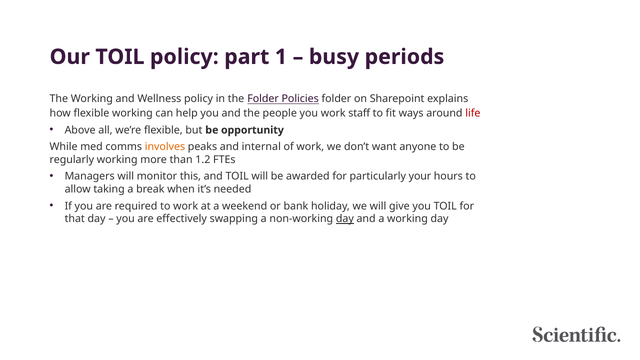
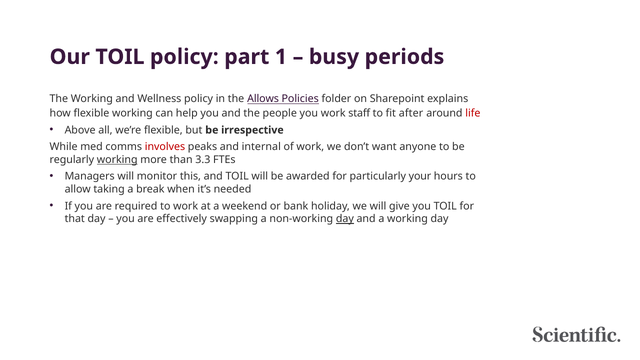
the Folder: Folder -> Allows
ways: ways -> after
opportunity: opportunity -> irrespective
involves colour: orange -> red
working at (117, 160) underline: none -> present
1.2: 1.2 -> 3.3
